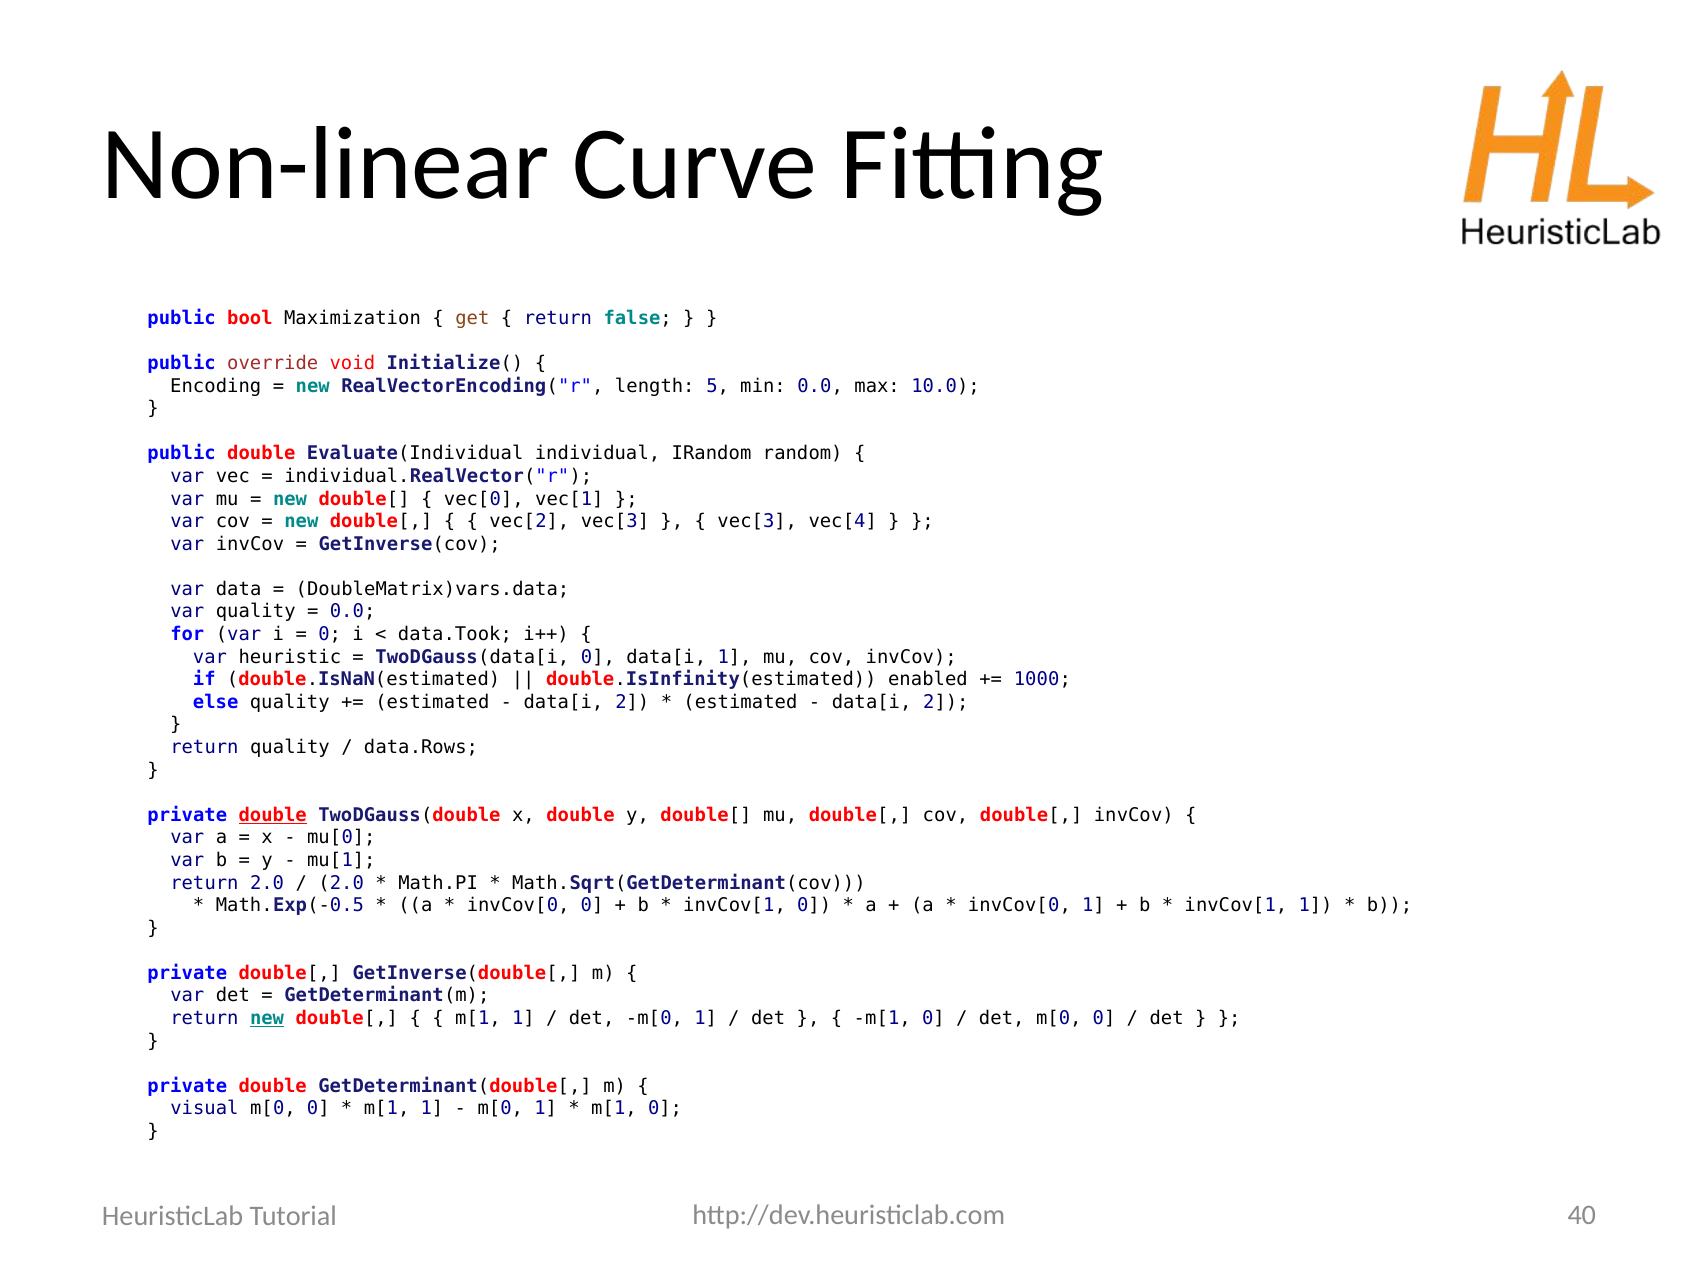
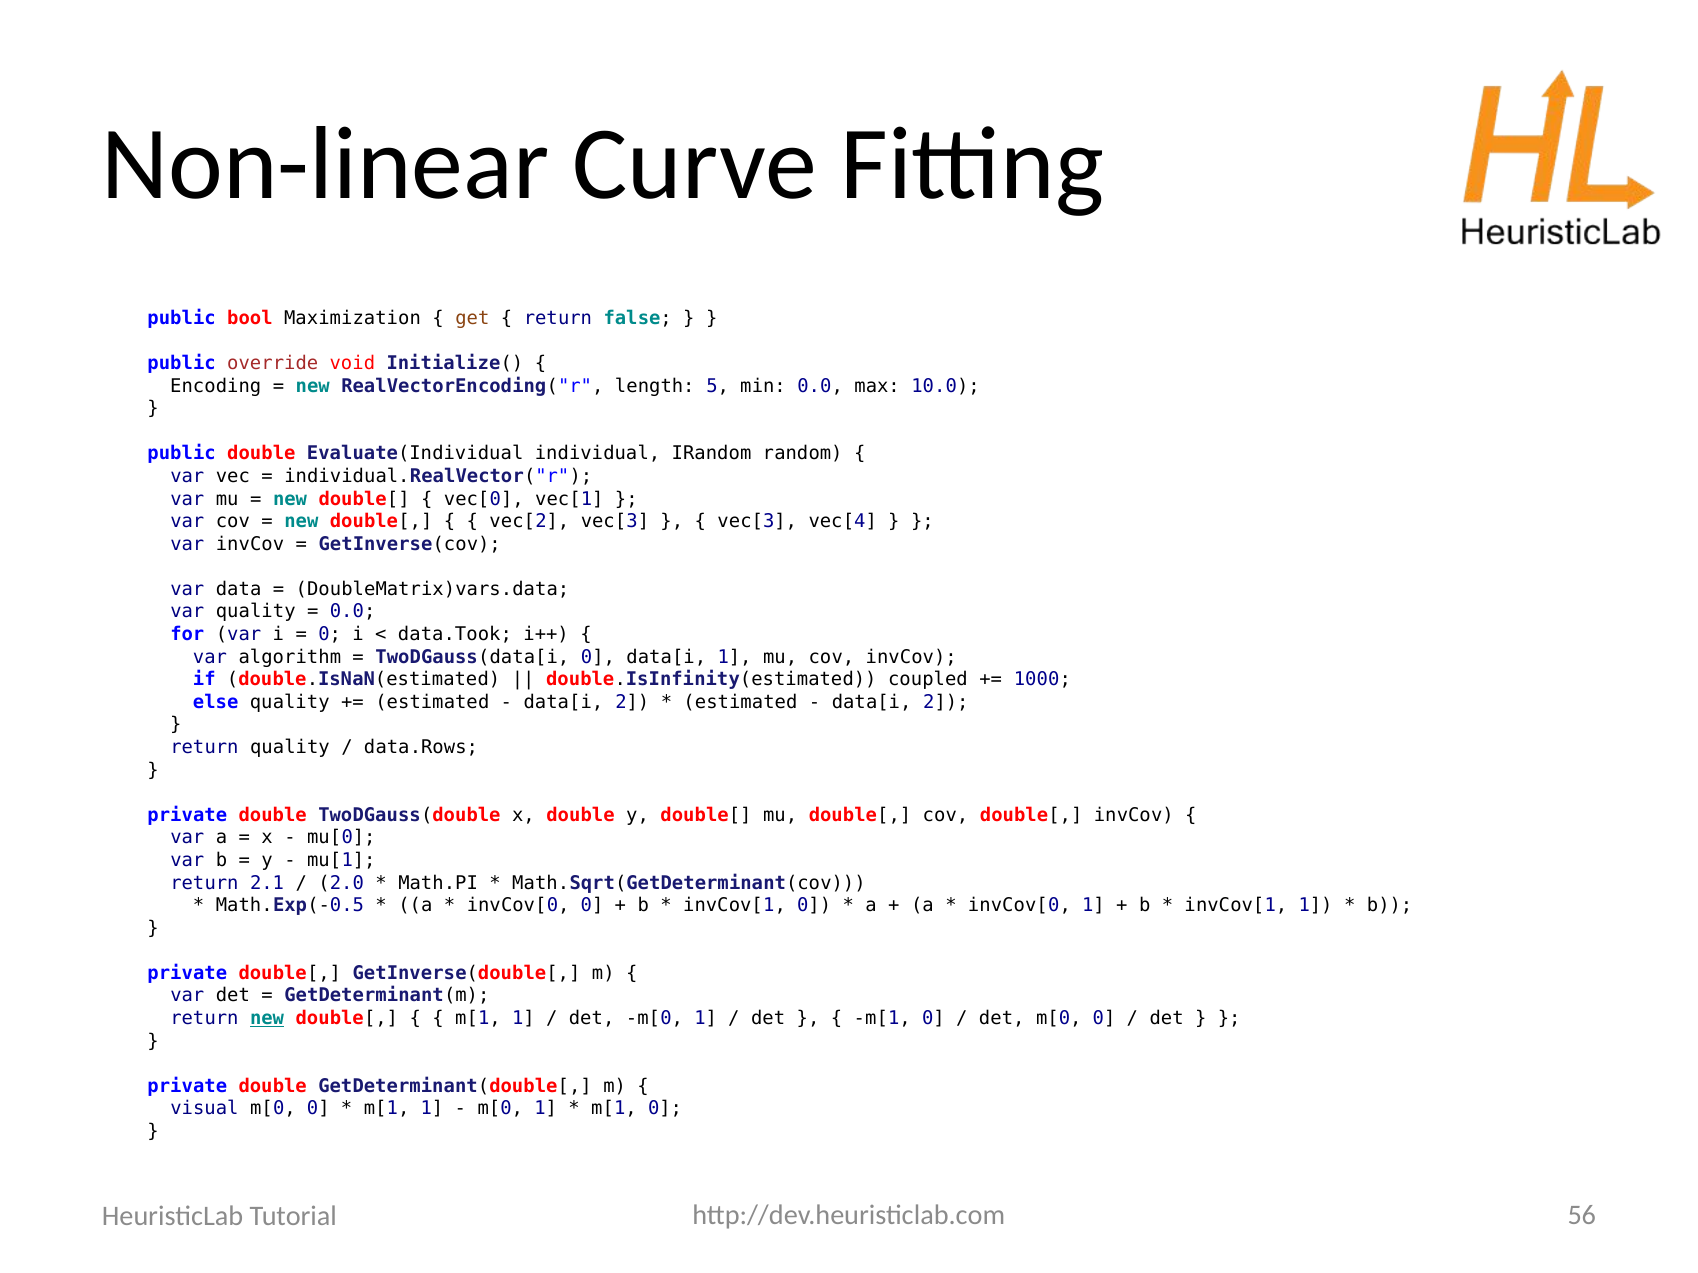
heuristic: heuristic -> algorithm
enabled: enabled -> coupled
double at (273, 815) underline: present -> none
return 2.0: 2.0 -> 2.1
40: 40 -> 56
